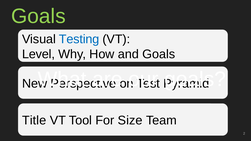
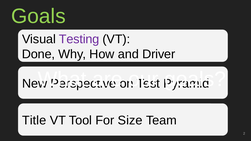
Testing colour: blue -> purple
Level: Level -> Done
and Goals: Goals -> Driver
